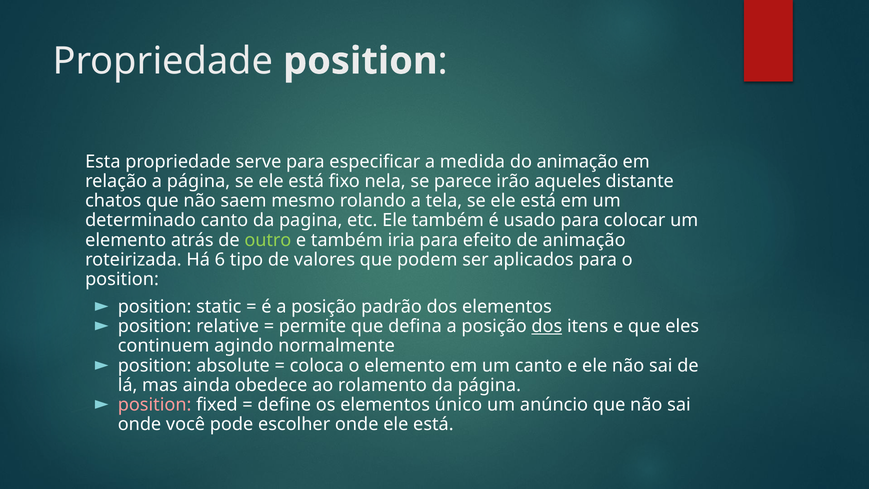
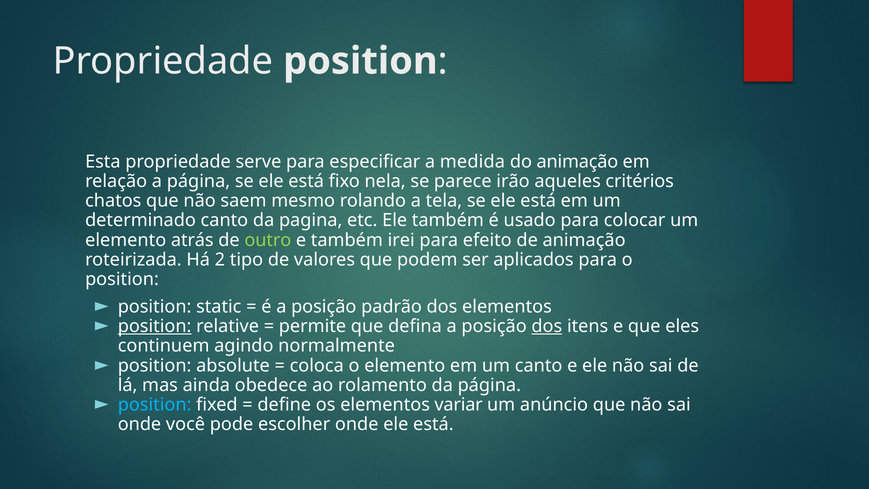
distante: distante -> critérios
iria: iria -> irei
6: 6 -> 2
position at (155, 326) underline: none -> present
position at (155, 404) colour: pink -> light blue
único: único -> variar
